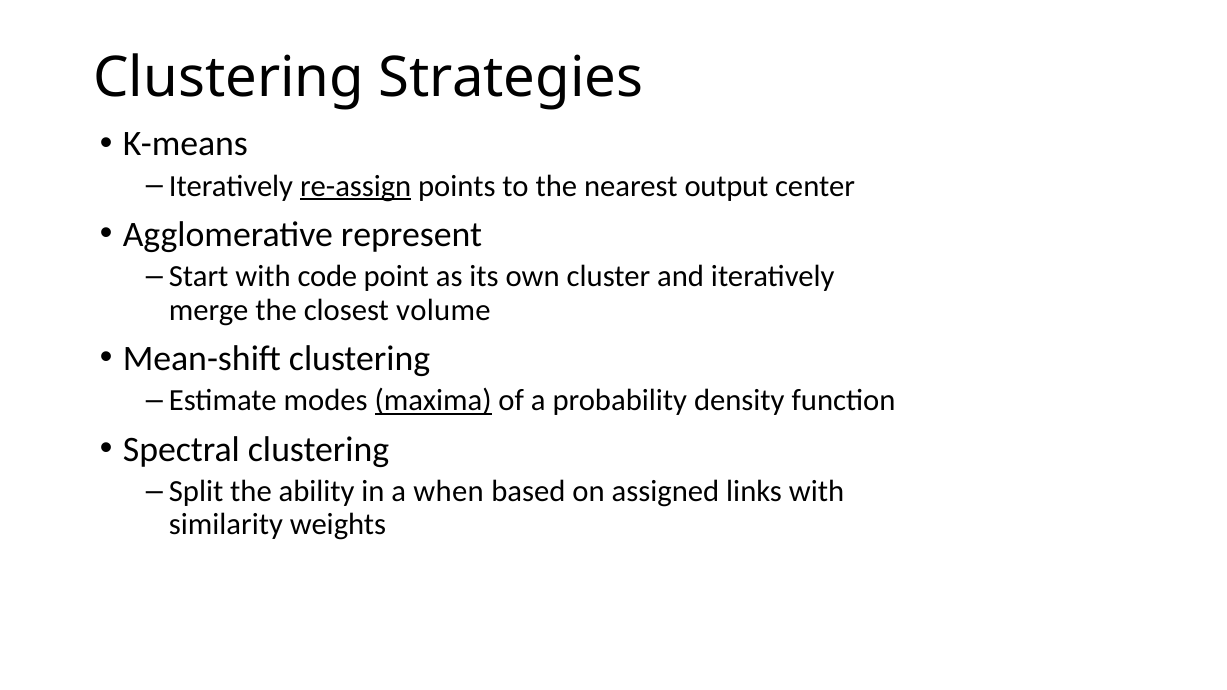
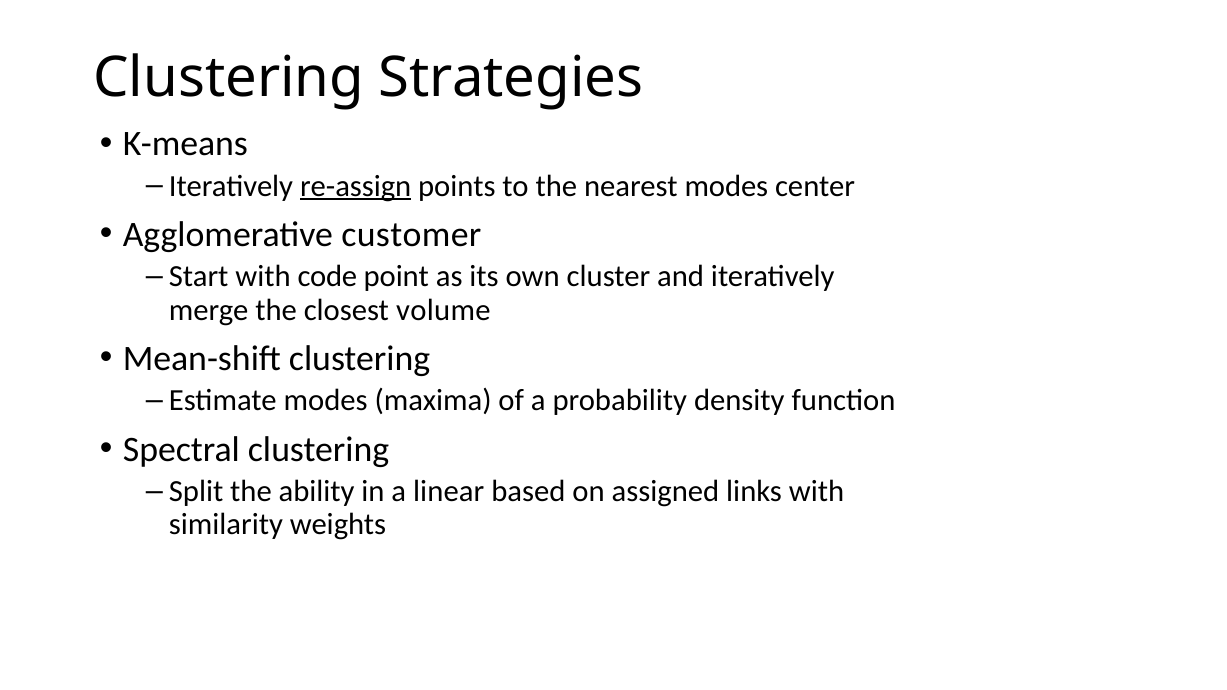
nearest output: output -> modes
represent: represent -> customer
maxima underline: present -> none
when: when -> linear
